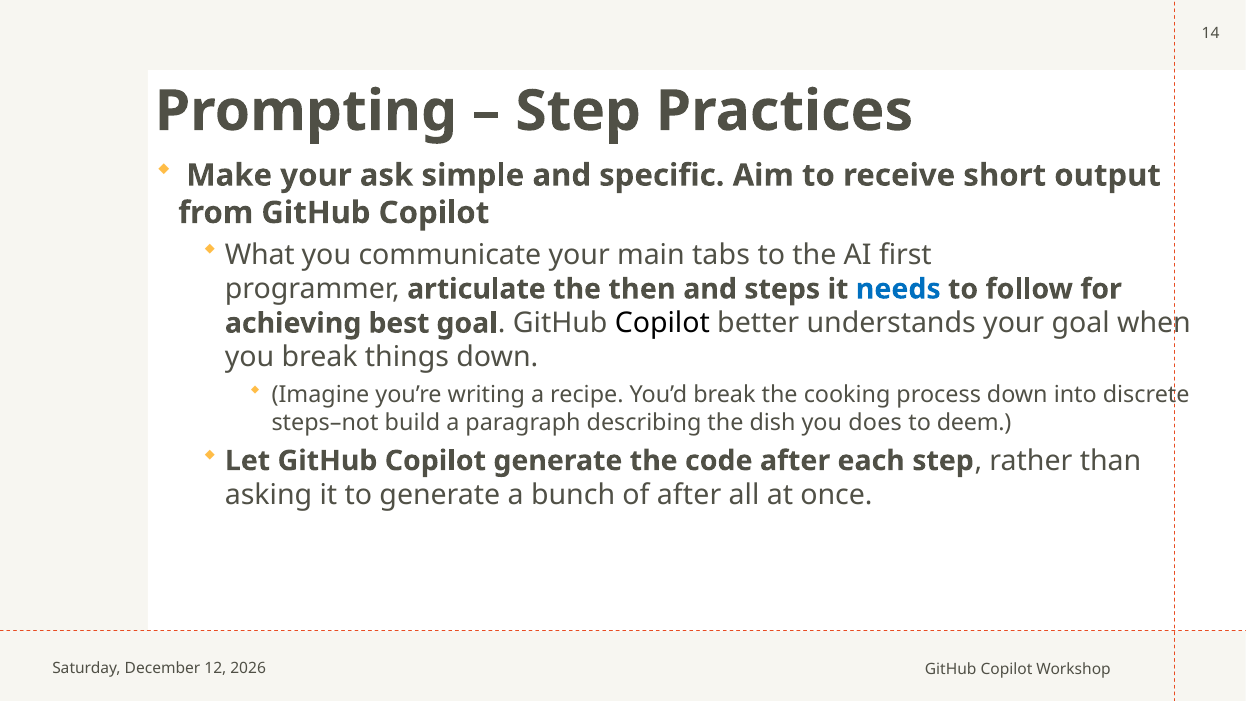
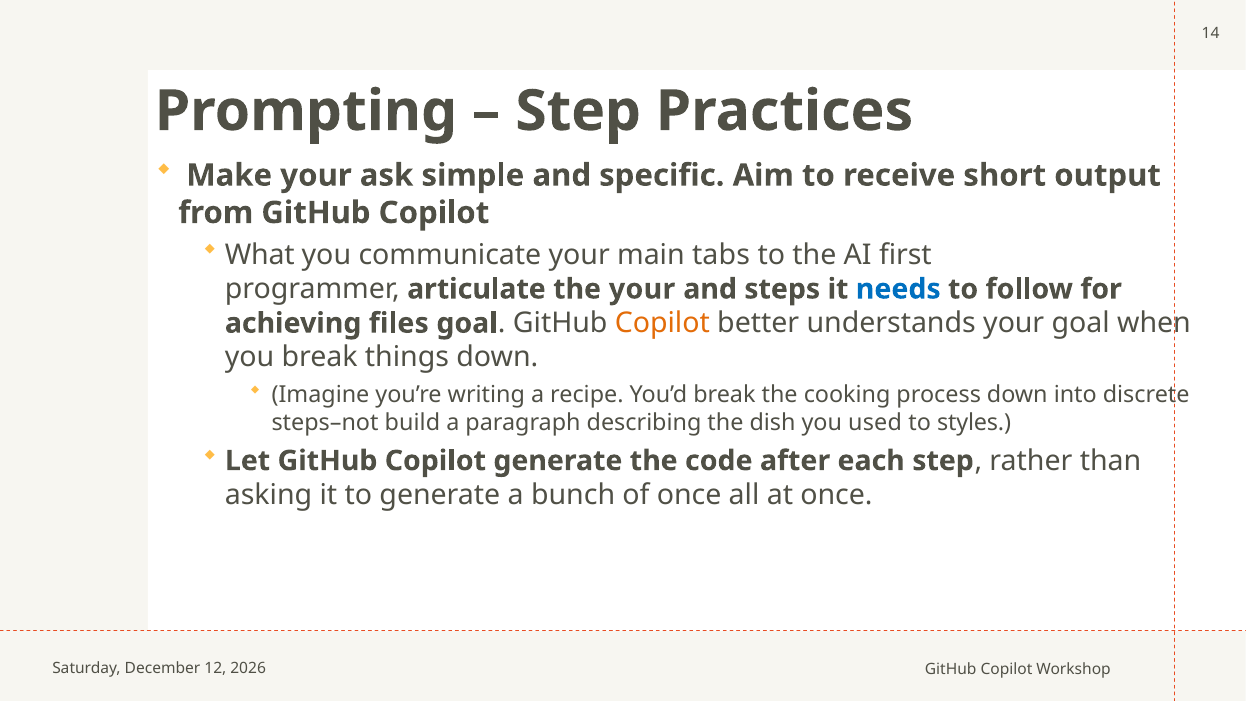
the then: then -> your
best: best -> files
Copilot at (662, 323) colour: black -> orange
does: does -> used
deem: deem -> styles
of after: after -> once
